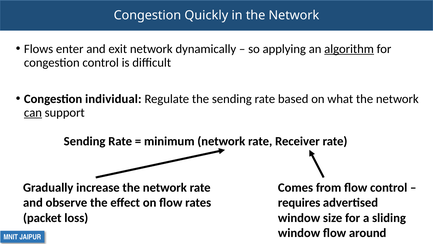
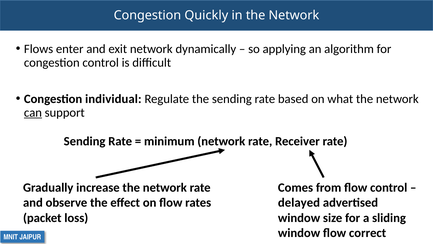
algorithm underline: present -> none
requires: requires -> delayed
around: around -> correct
